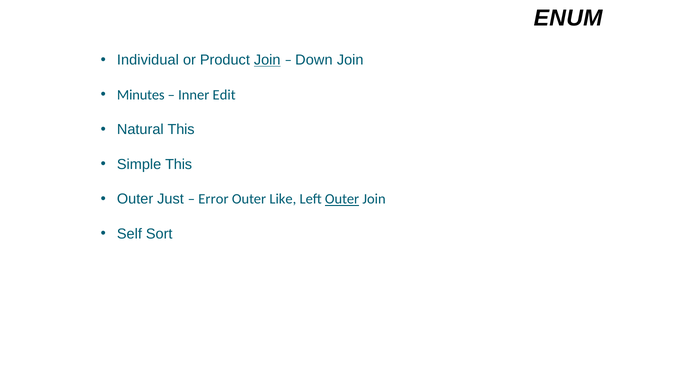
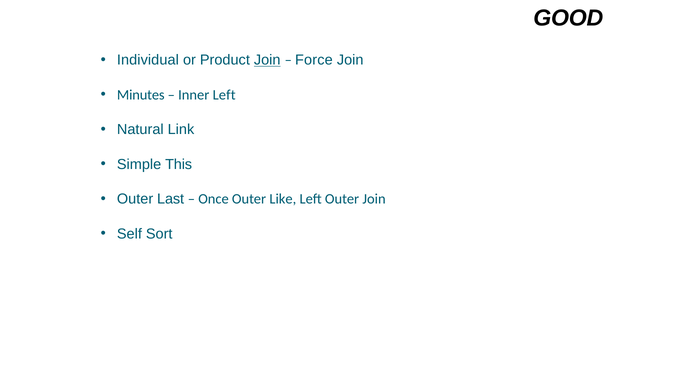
ENUM: ENUM -> GOOD
Down: Down -> Force
Inner Edit: Edit -> Left
Natural This: This -> Link
Just: Just -> Last
Error: Error -> Once
Outer at (342, 199) underline: present -> none
